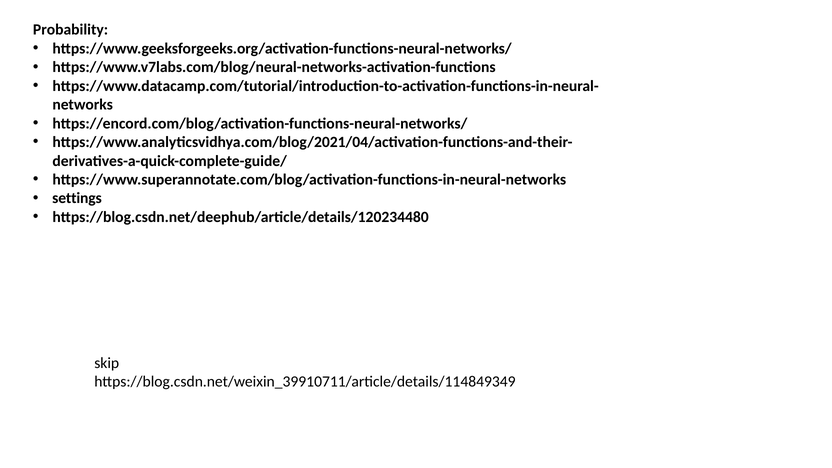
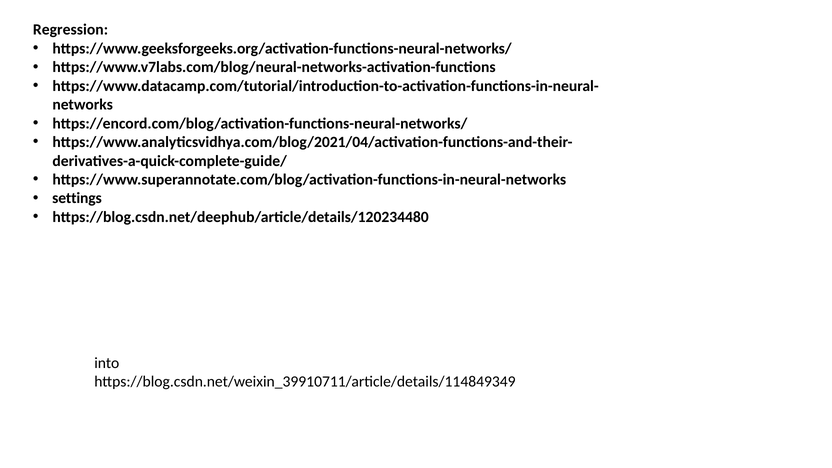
Probability: Probability -> Regression
skip: skip -> into
